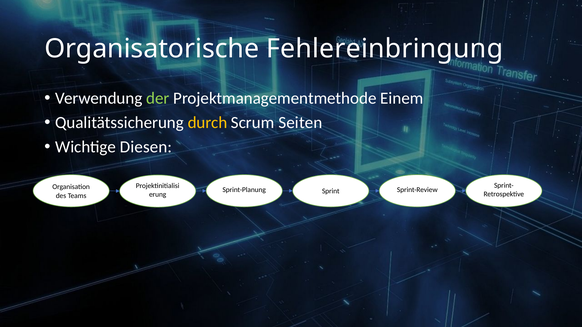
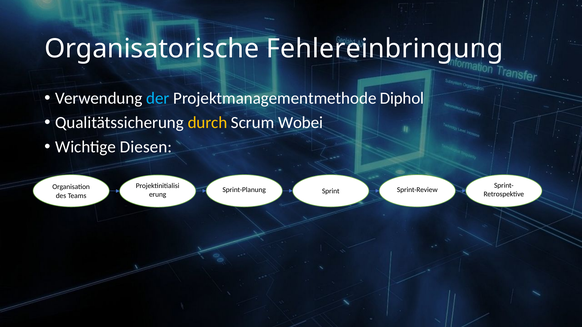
der colour: light green -> light blue
Einem: Einem -> Diphol
Seiten: Seiten -> Wobei
